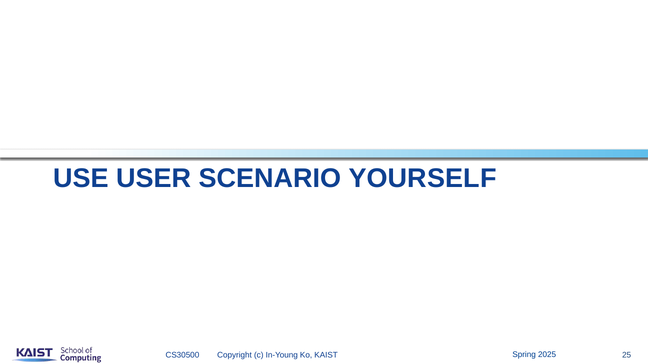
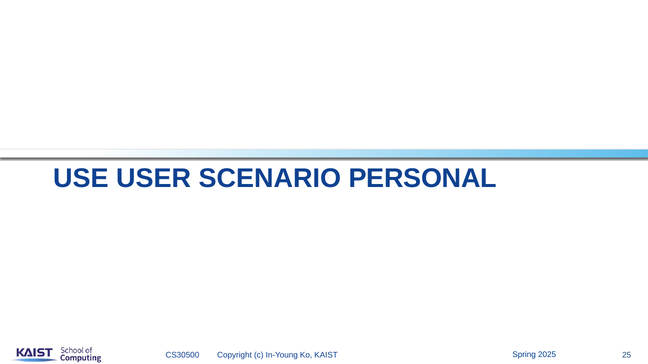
YOURSELF: YOURSELF -> PERSONAL
